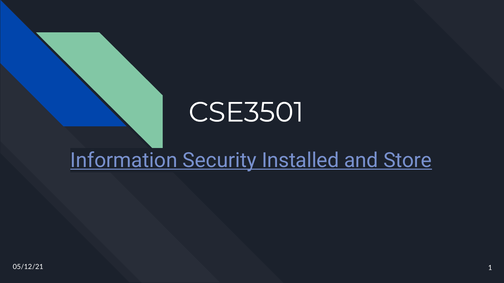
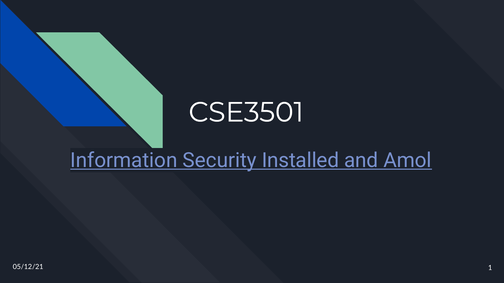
Store: Store -> Amol
